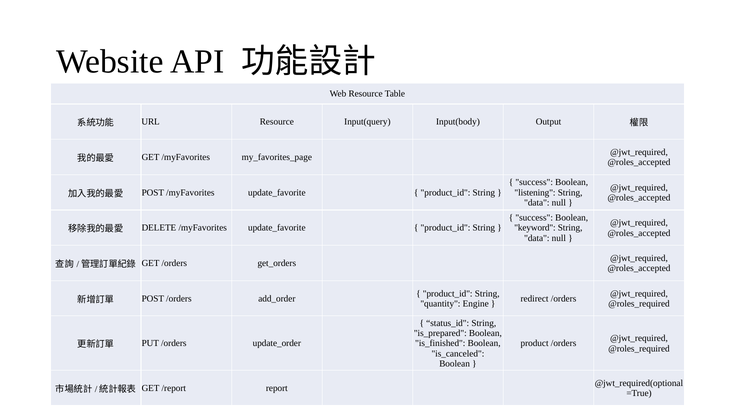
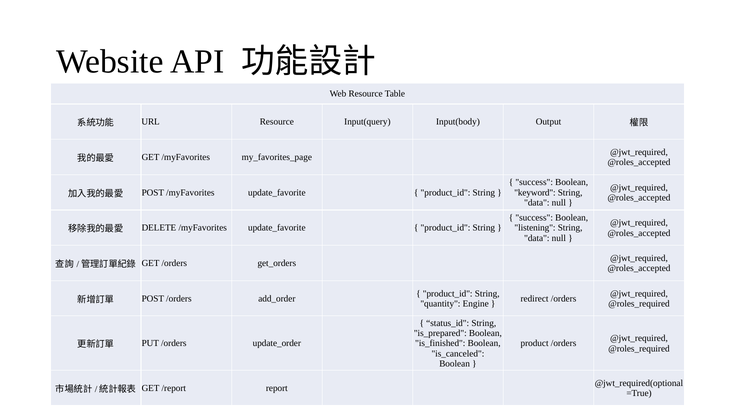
listening: listening -> keyword
keyword: keyword -> listening
